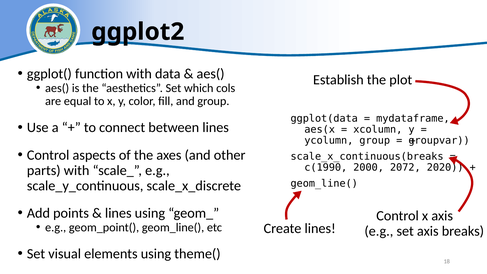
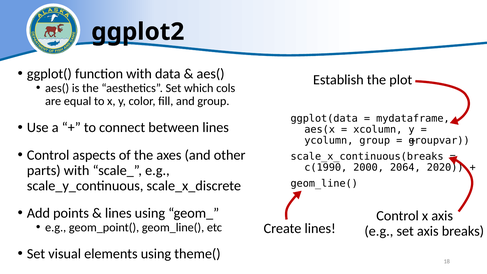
2072: 2072 -> 2064
